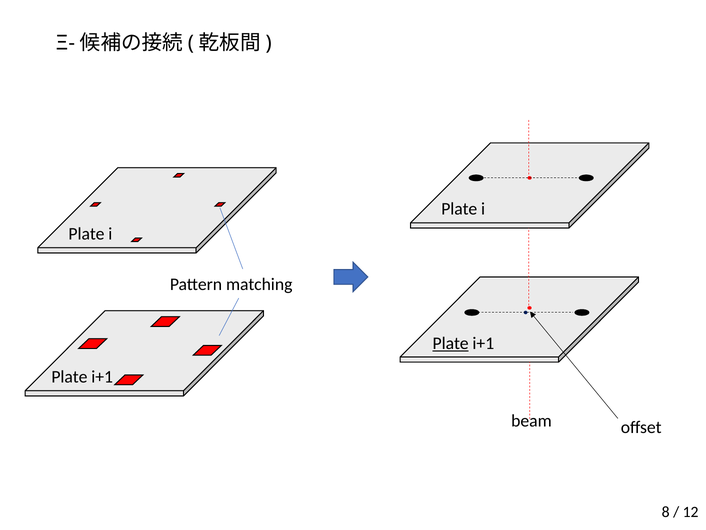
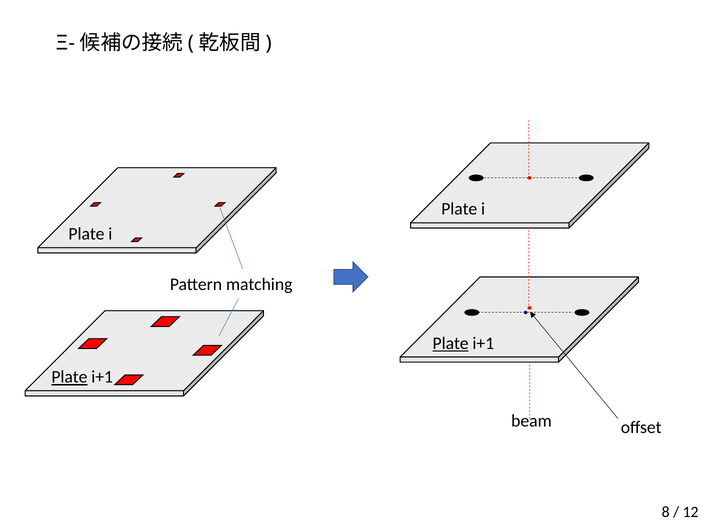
Plate at (69, 377) underline: none -> present
